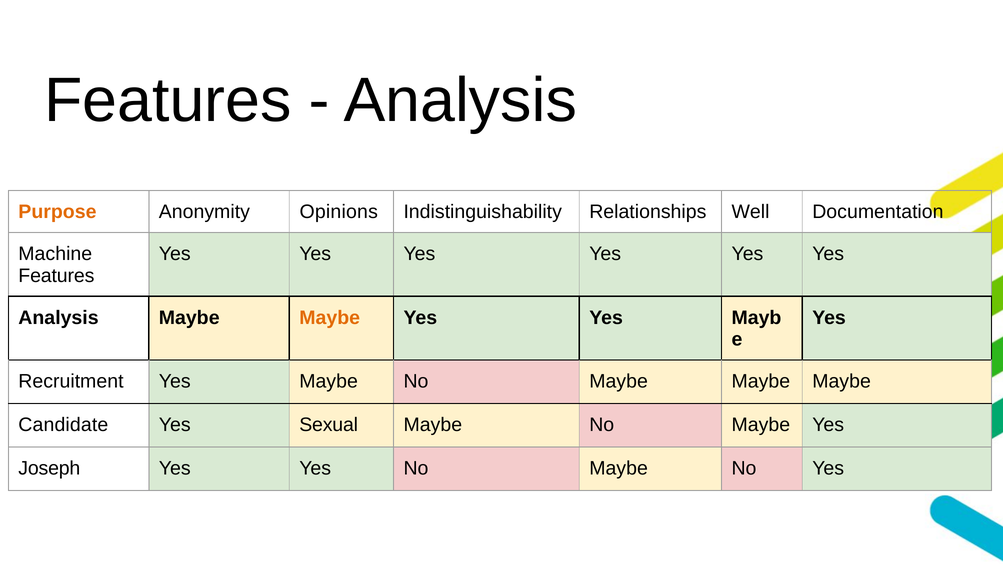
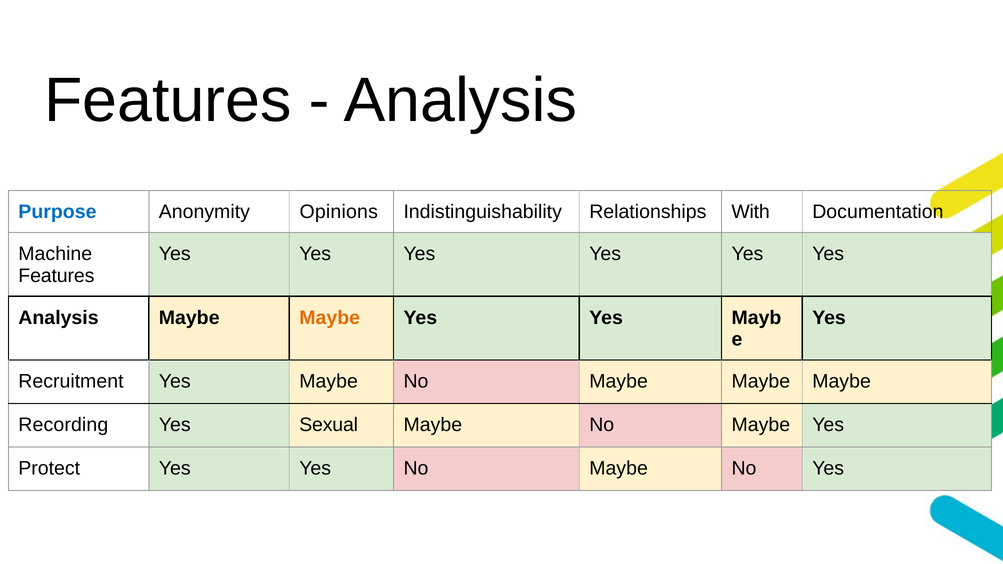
Purpose colour: orange -> blue
Well: Well -> With
Candidate: Candidate -> Recording
Joseph: Joseph -> Protect
